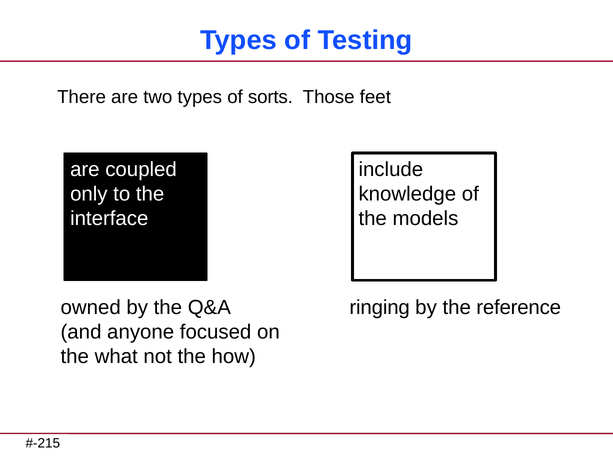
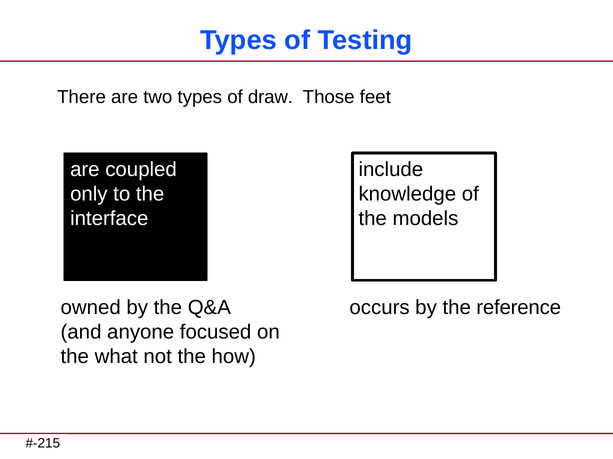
sorts: sorts -> draw
ringing: ringing -> occurs
